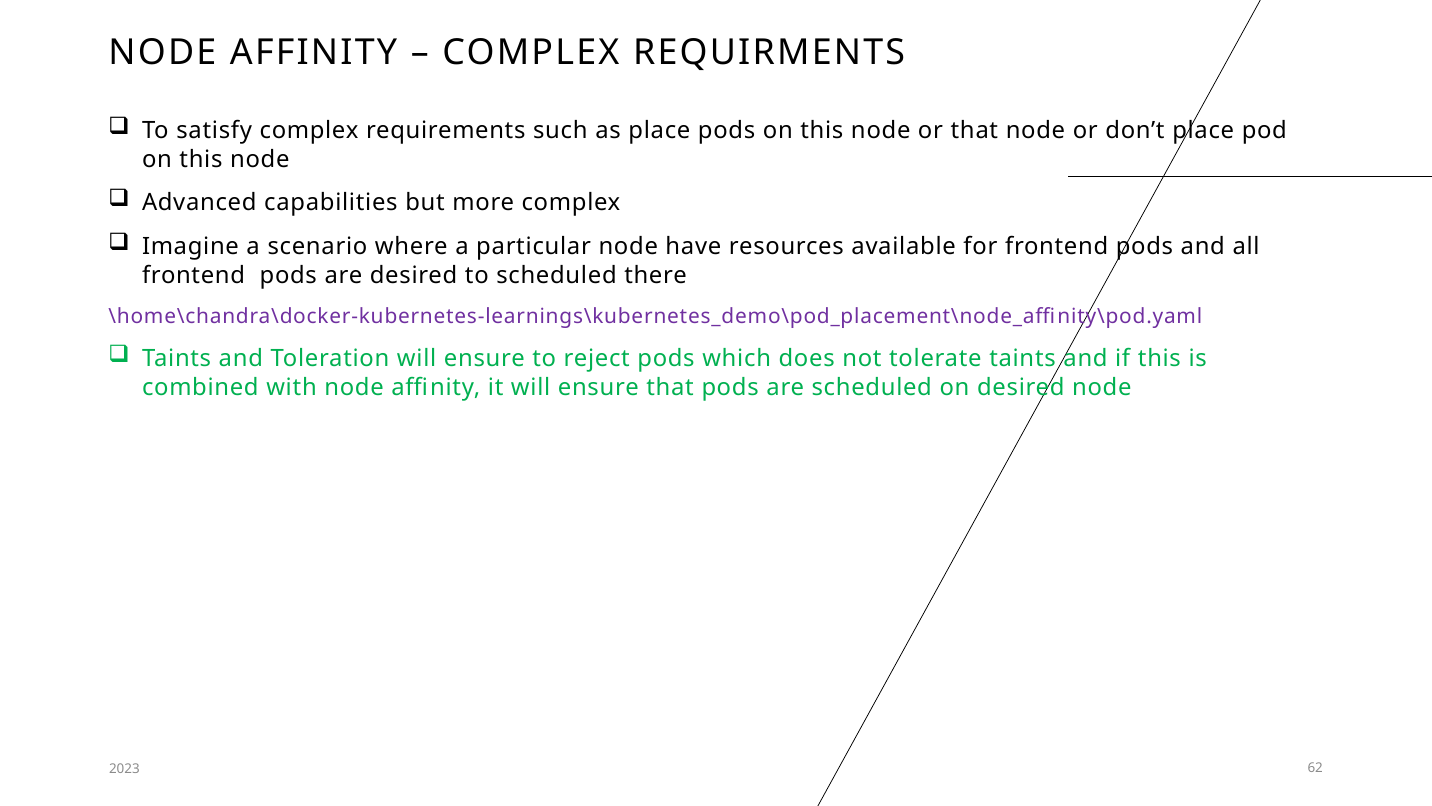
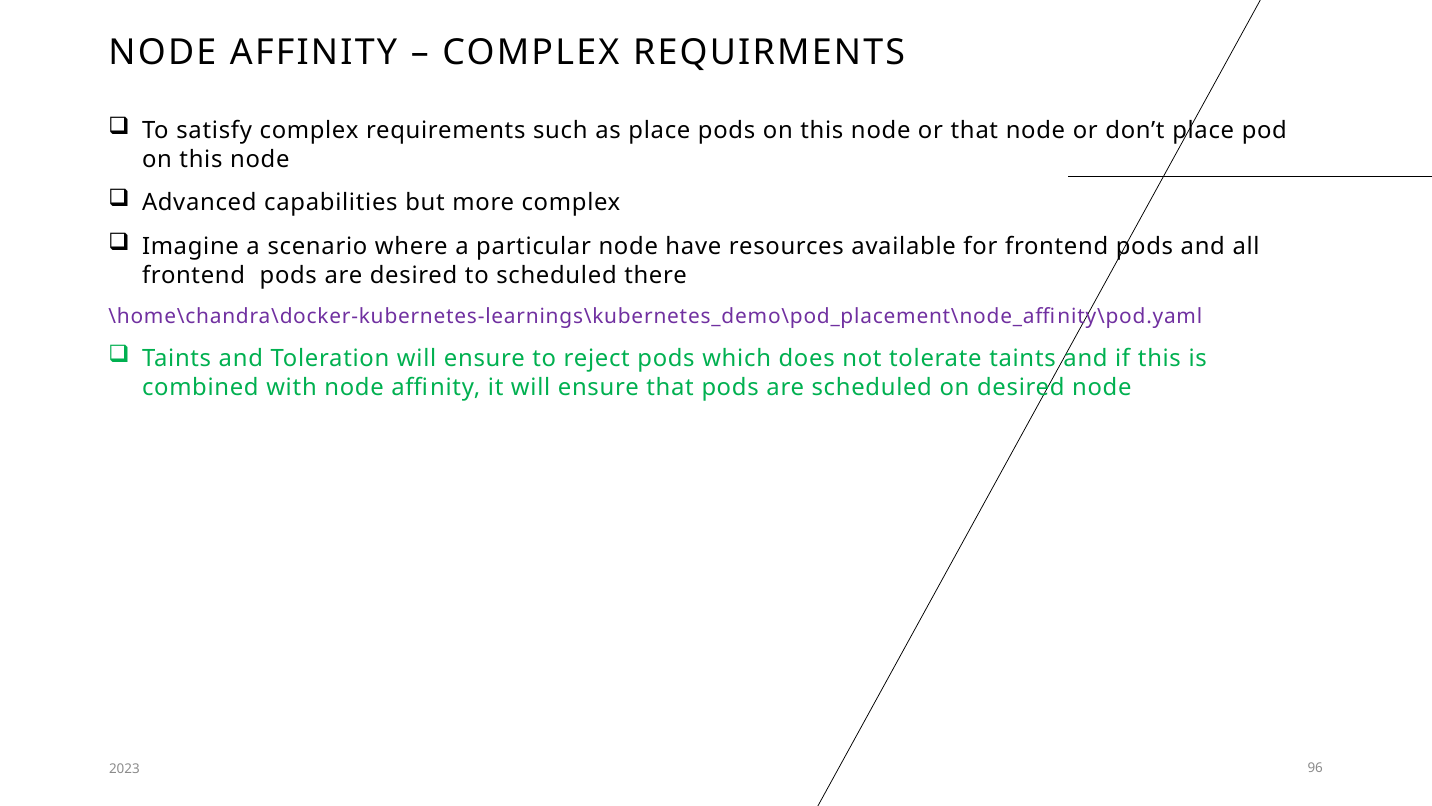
62: 62 -> 96
